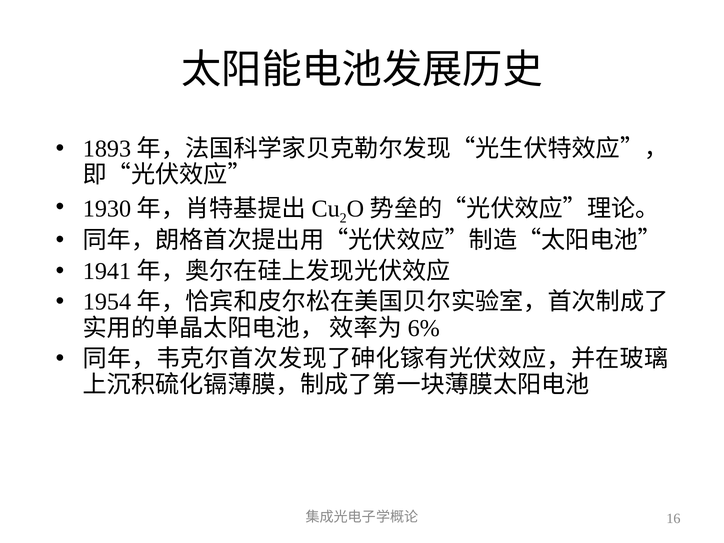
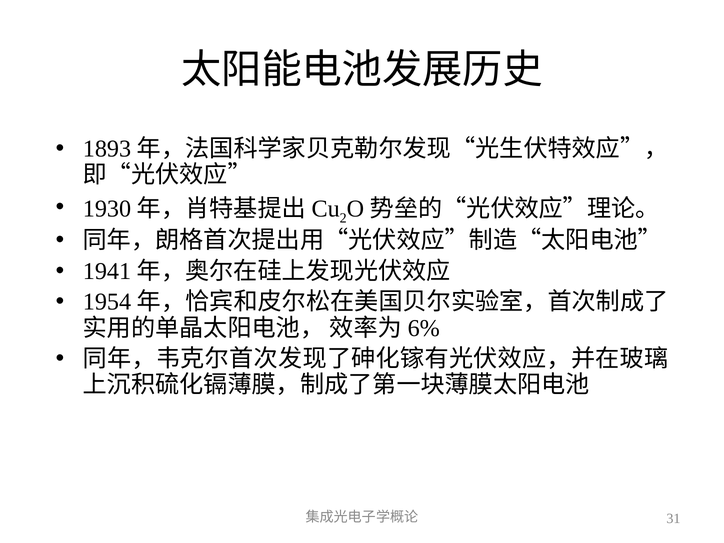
16: 16 -> 31
